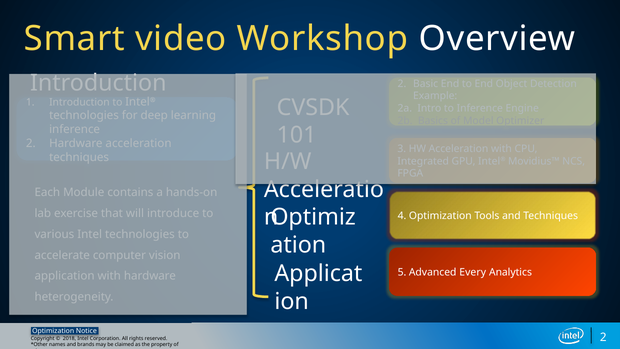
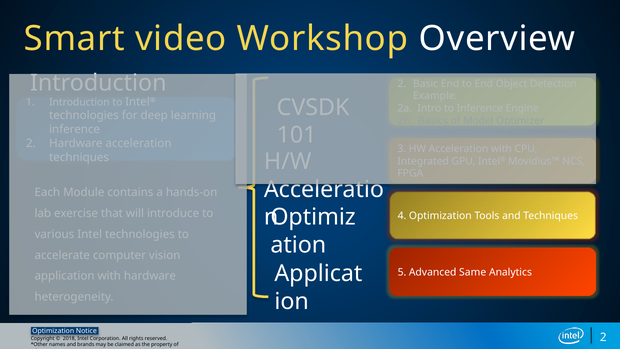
Every: Every -> Same
